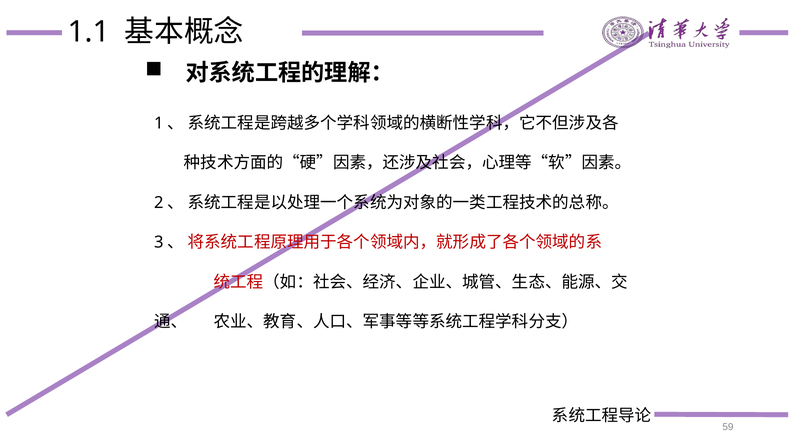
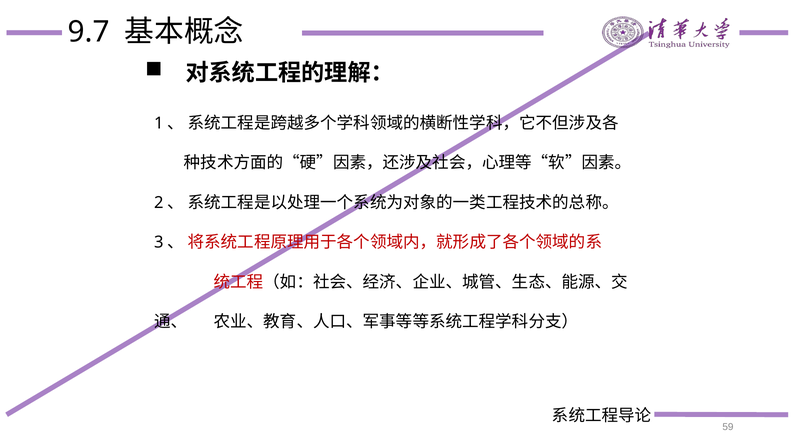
1.1: 1.1 -> 9.7
